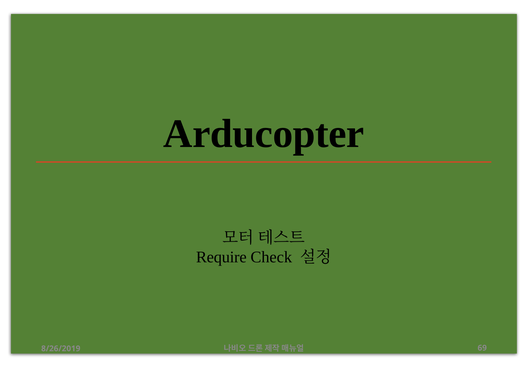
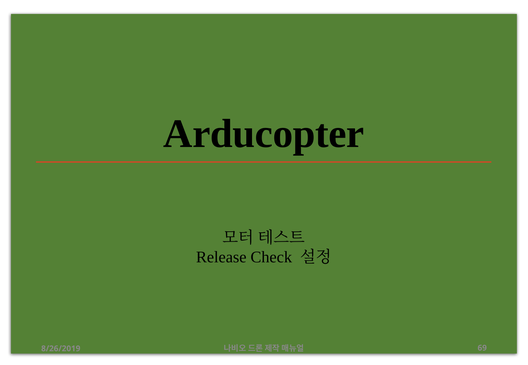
Require: Require -> Release
